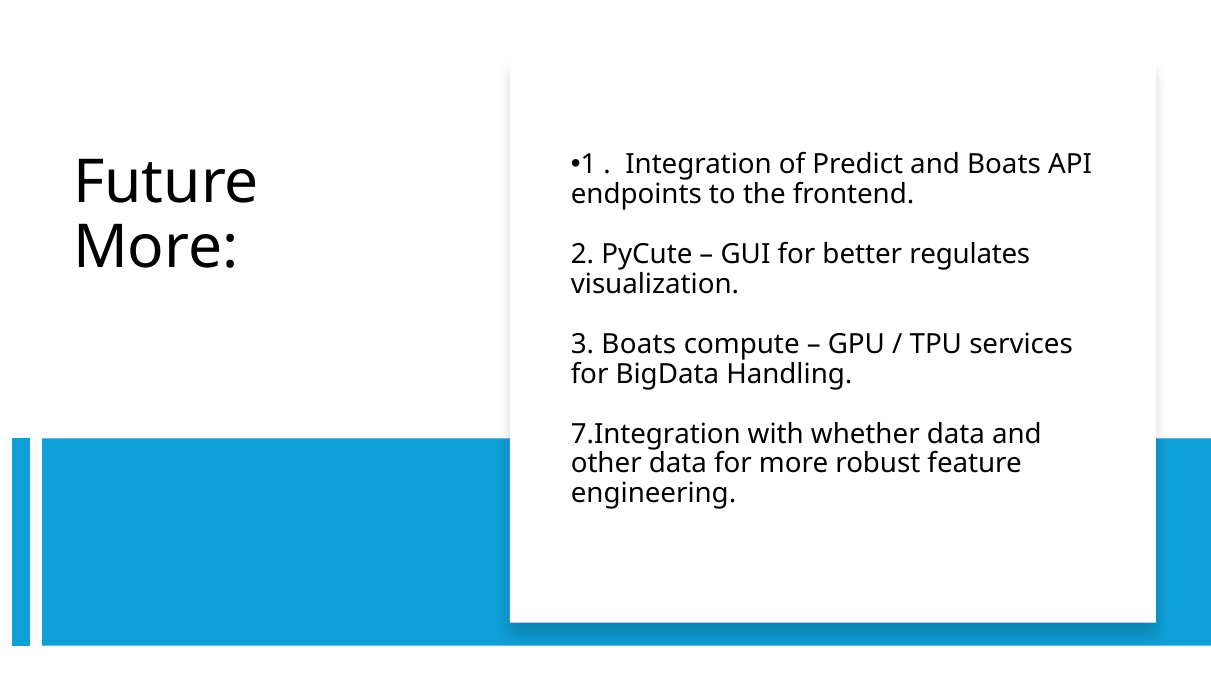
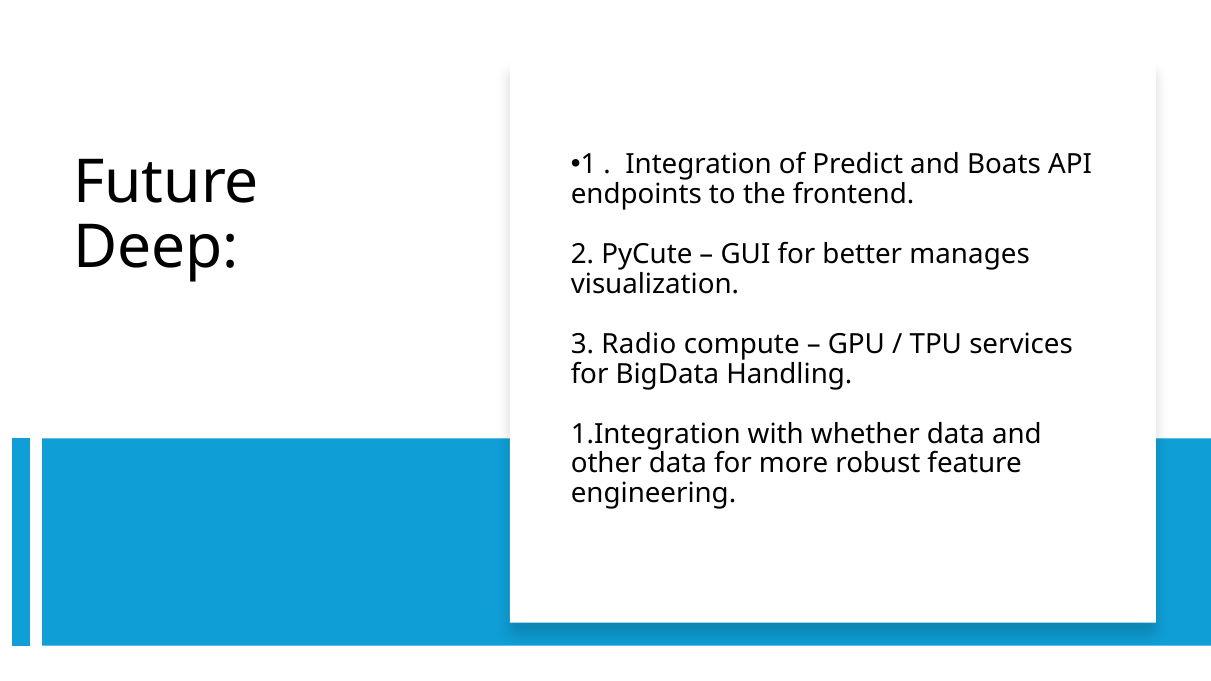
More at (156, 248): More -> Deep
regulates: regulates -> manages
3 Boats: Boats -> Radio
7.Integration: 7.Integration -> 1.Integration
